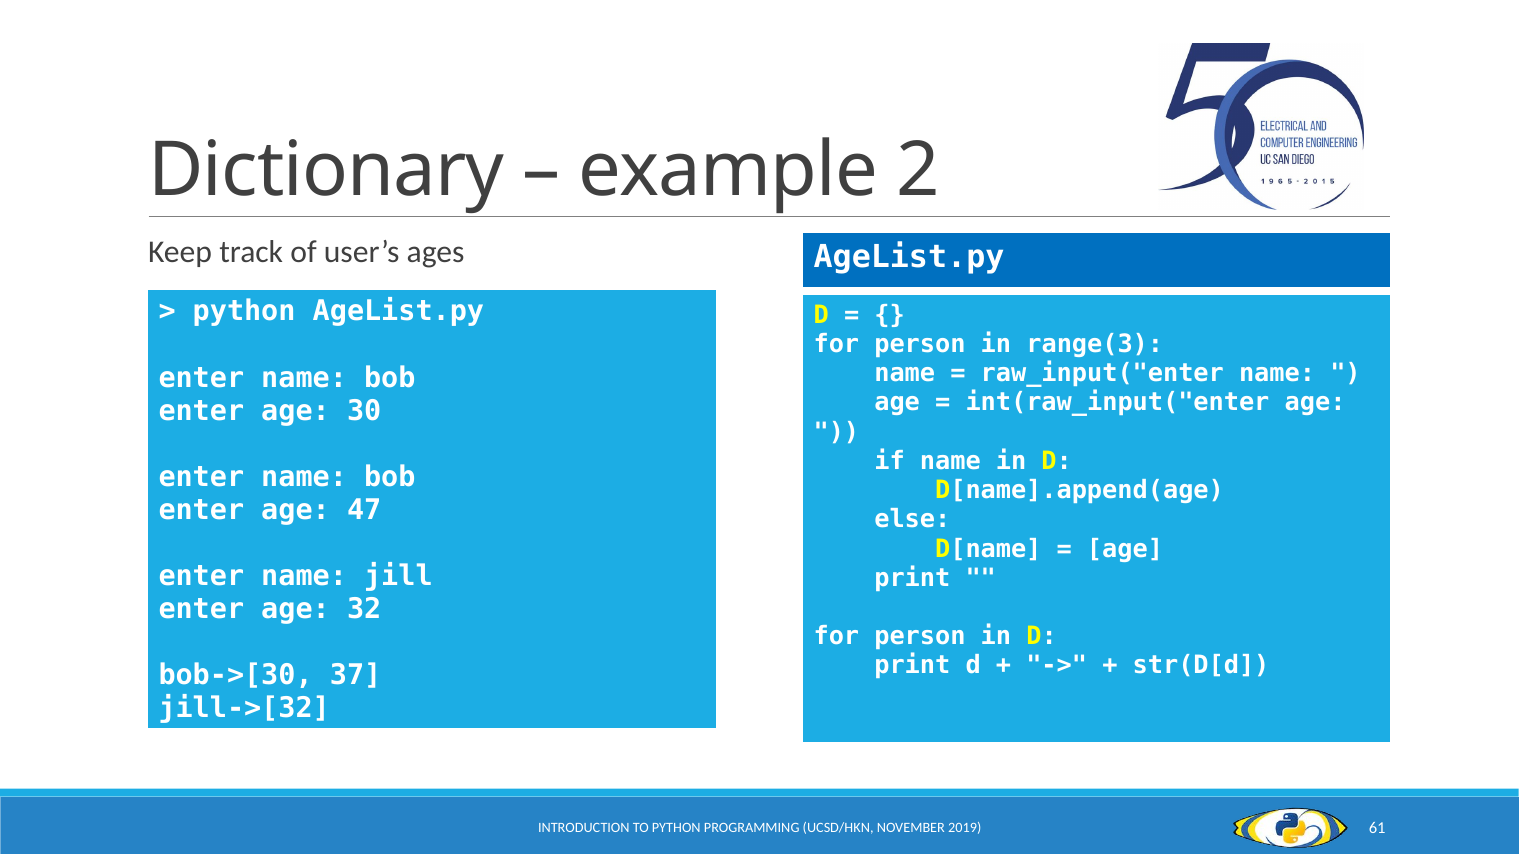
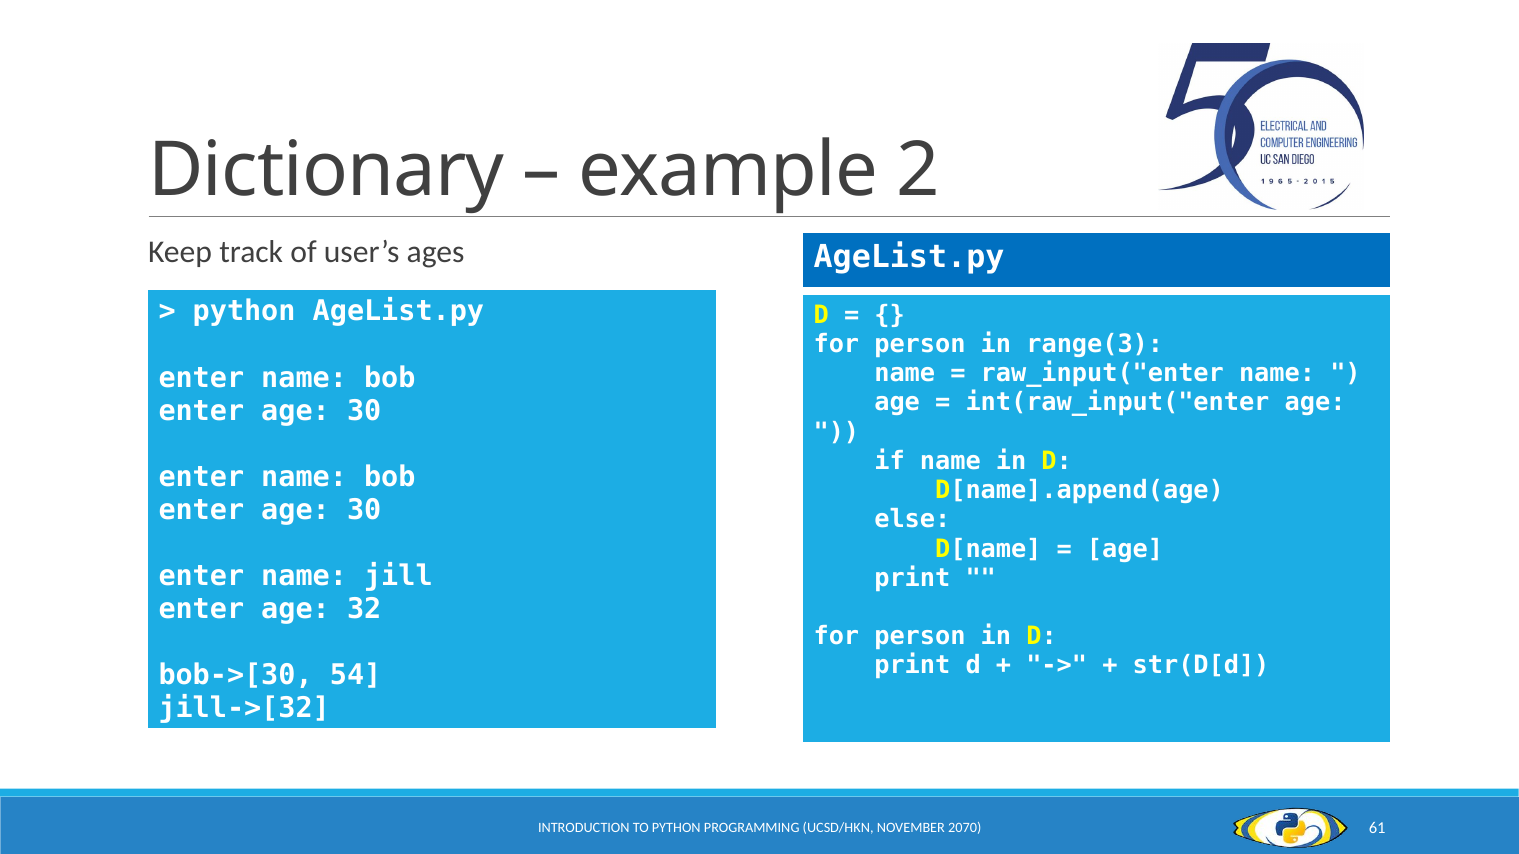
47 at (364, 510): 47 -> 30
37: 37 -> 54
2019: 2019 -> 2070
